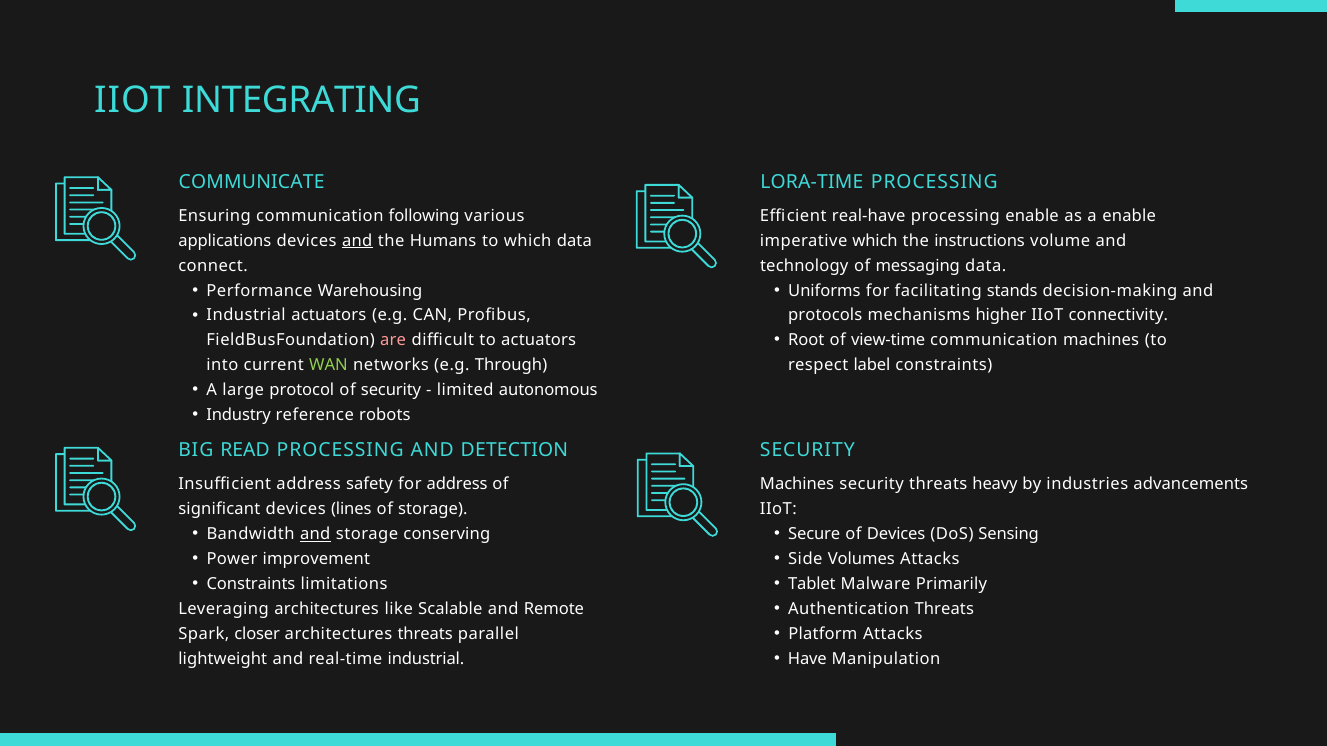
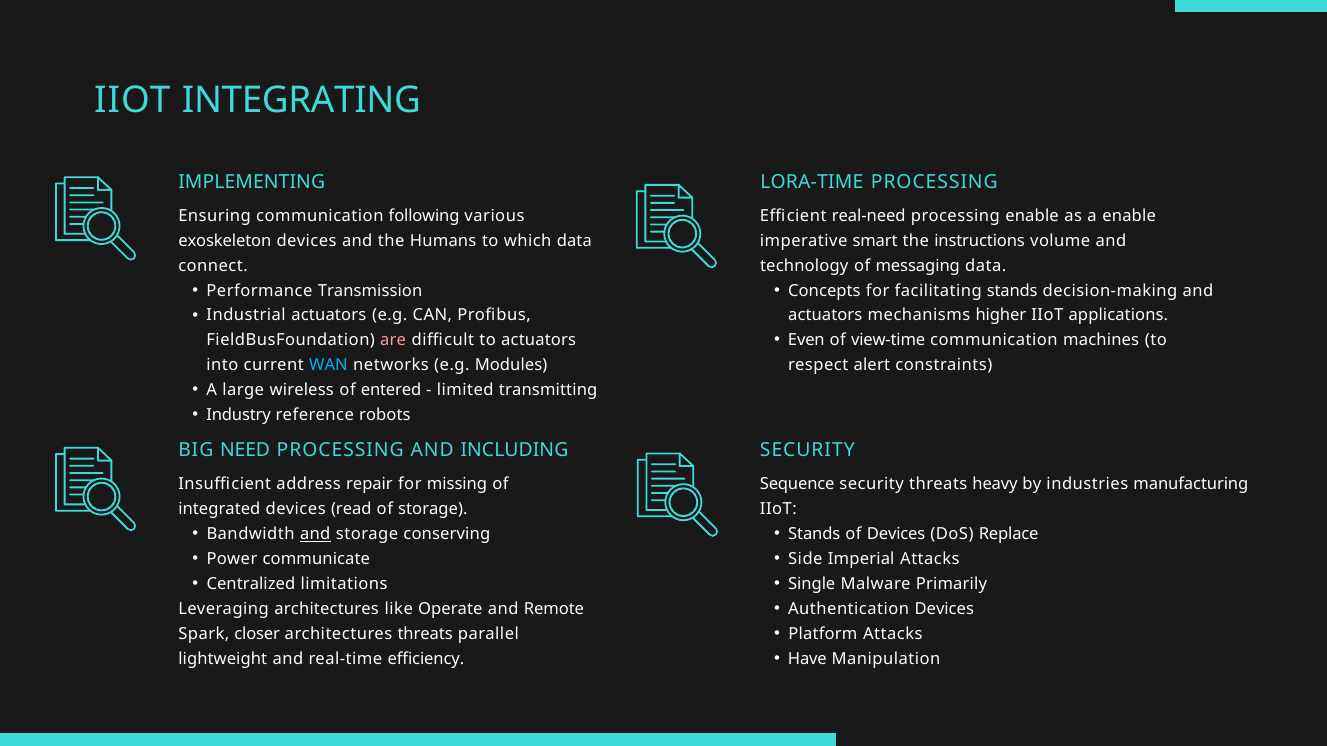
COMMUNICATE: COMMUNICATE -> IMPLEMENTING
real-have: real-have -> real-need
applications: applications -> exoskeleton
and at (357, 241) underline: present -> none
imperative which: which -> smart
Warehousing: Warehousing -> Transmission
Uniforms: Uniforms -> Concepts
protocols at (825, 316): protocols -> actuators
connectivity: connectivity -> applications
Root: Root -> Even
WAN colour: light green -> light blue
Through: Through -> Modules
label: label -> alert
protocol: protocol -> wireless
of security: security -> entered
autonomous: autonomous -> transmitting
READ: READ -> NEED
DETECTION: DETECTION -> INCLUDING
safety: safety -> repair
for address: address -> missing
Machines at (797, 485): Machines -> Sequence
advancements: advancements -> manufacturing
significant: significant -> integrated
lines: lines -> read
Secure at (814, 535): Secure -> Stands
Sensing: Sensing -> Replace
improvement: improvement -> communicate
Volumes: Volumes -> Imperial
Constraints at (251, 584): Constraints -> Centralized
Tablet: Tablet -> Single
Authentication Threats: Threats -> Devices
Scalable: Scalable -> Operate
real-time industrial: industrial -> efficiency
